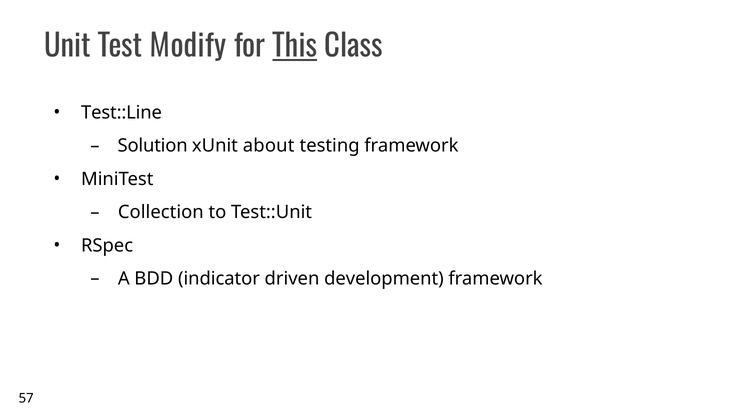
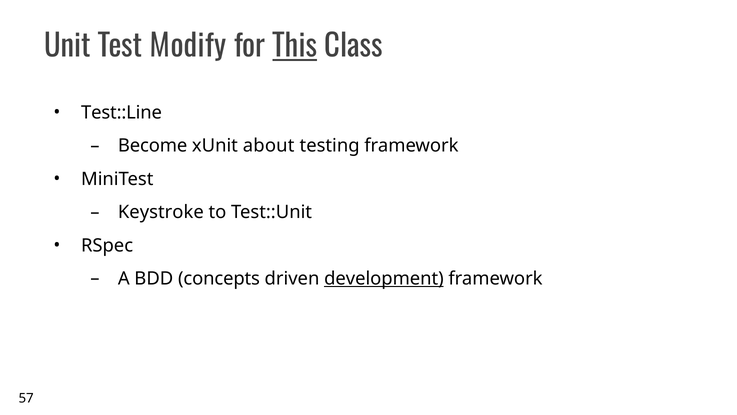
Solution: Solution -> Become
Collection: Collection -> Keystroke
indicator: indicator -> concepts
development underline: none -> present
